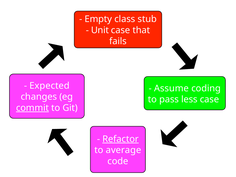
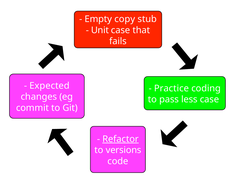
class: class -> copy
Assume: Assume -> Practice
commit underline: present -> none
average: average -> versions
